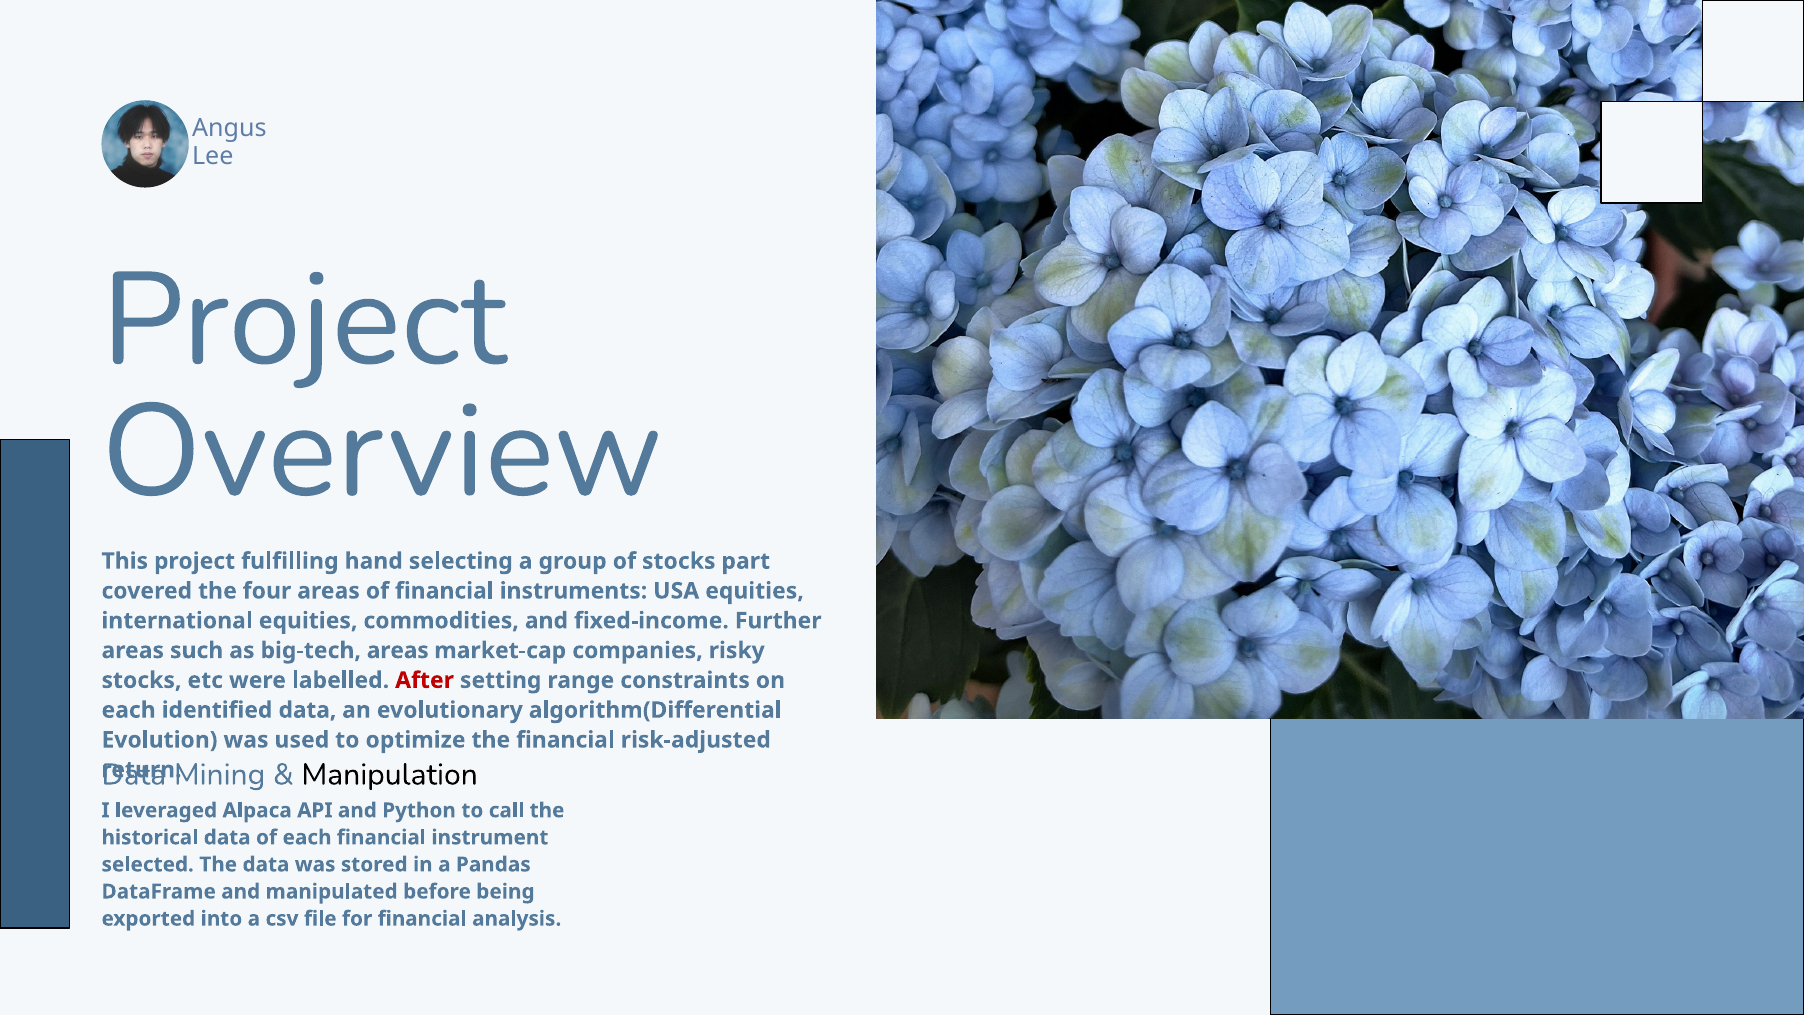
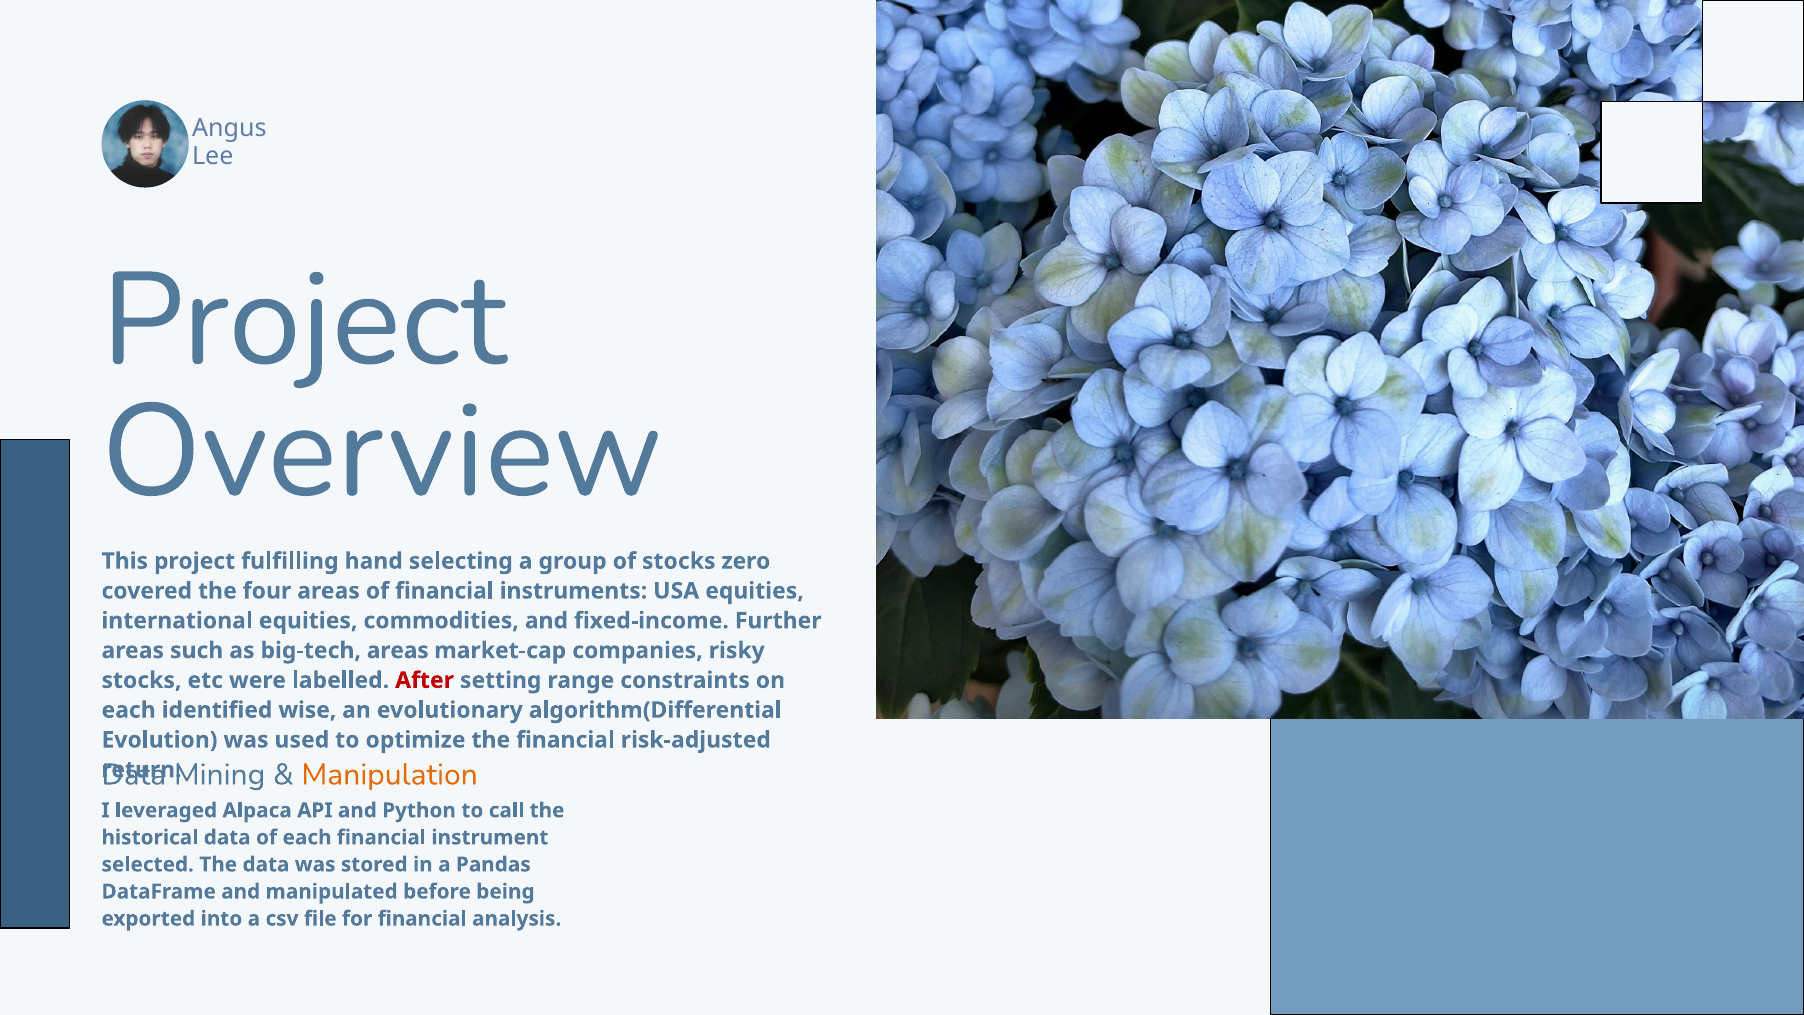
part: part -> zero
identified data: data -> wise
Manipulation colour: black -> orange
